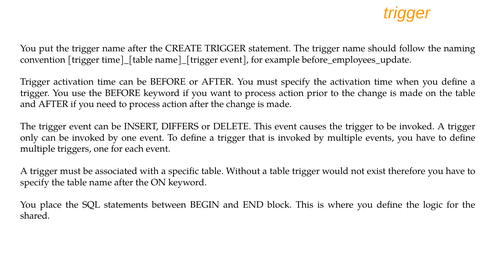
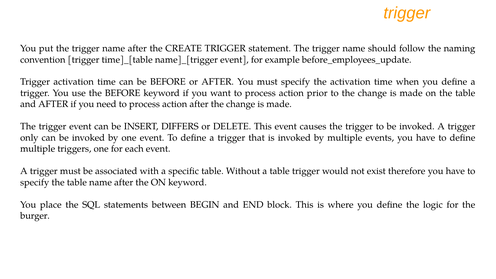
shared: shared -> burger
